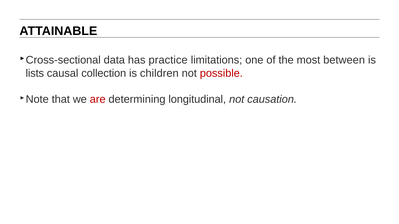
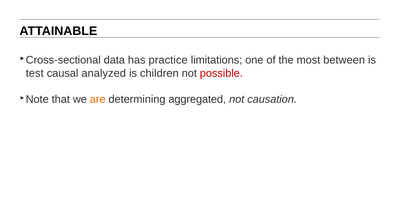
lists: lists -> test
collection: collection -> analyzed
are colour: red -> orange
longitudinal: longitudinal -> aggregated
